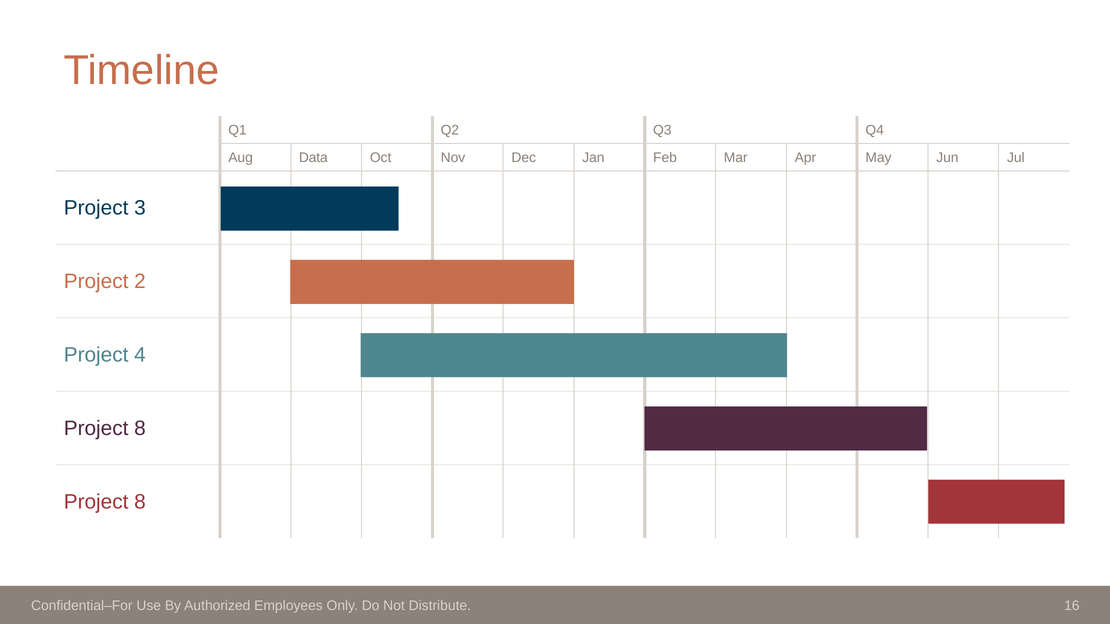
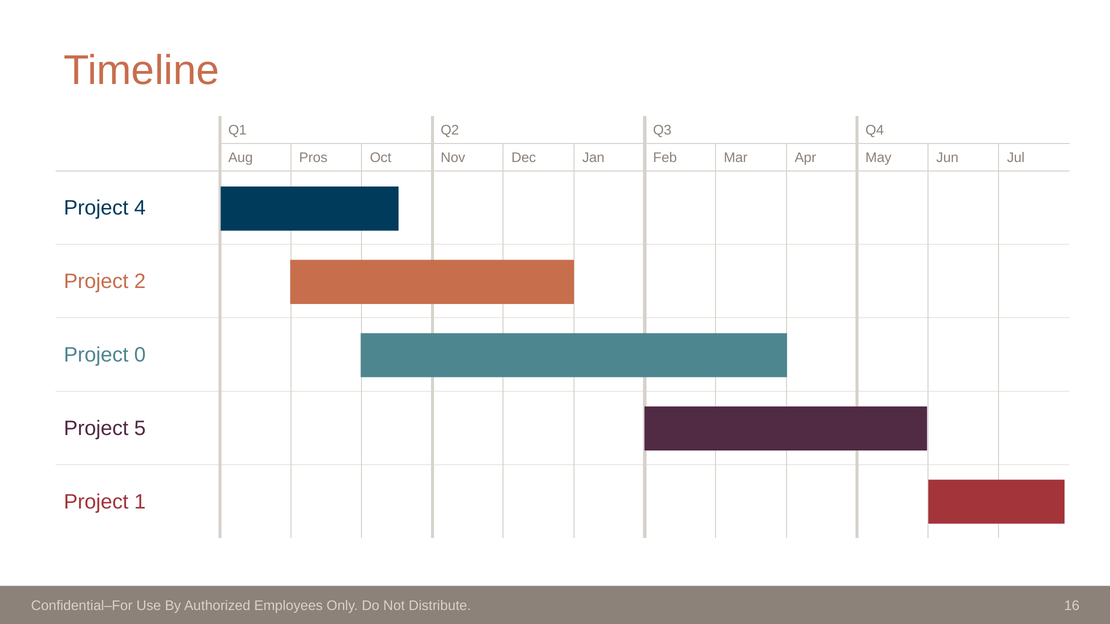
Data: Data -> Pros
3: 3 -> 4
4: 4 -> 0
8 at (140, 429): 8 -> 5
8 at (140, 502): 8 -> 1
